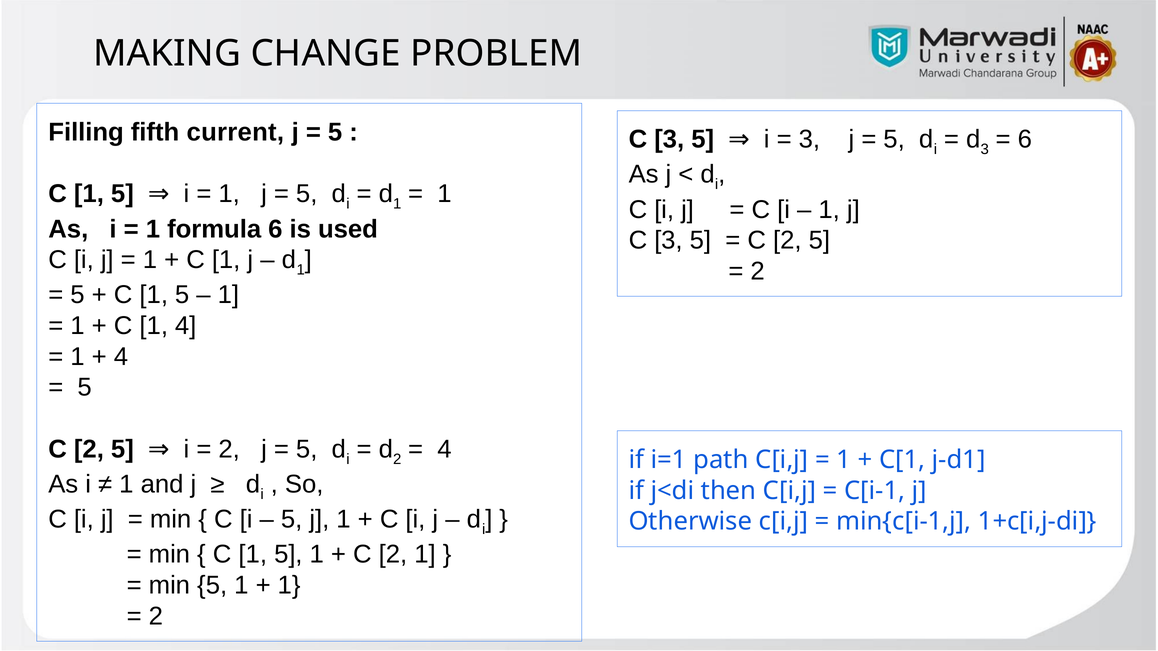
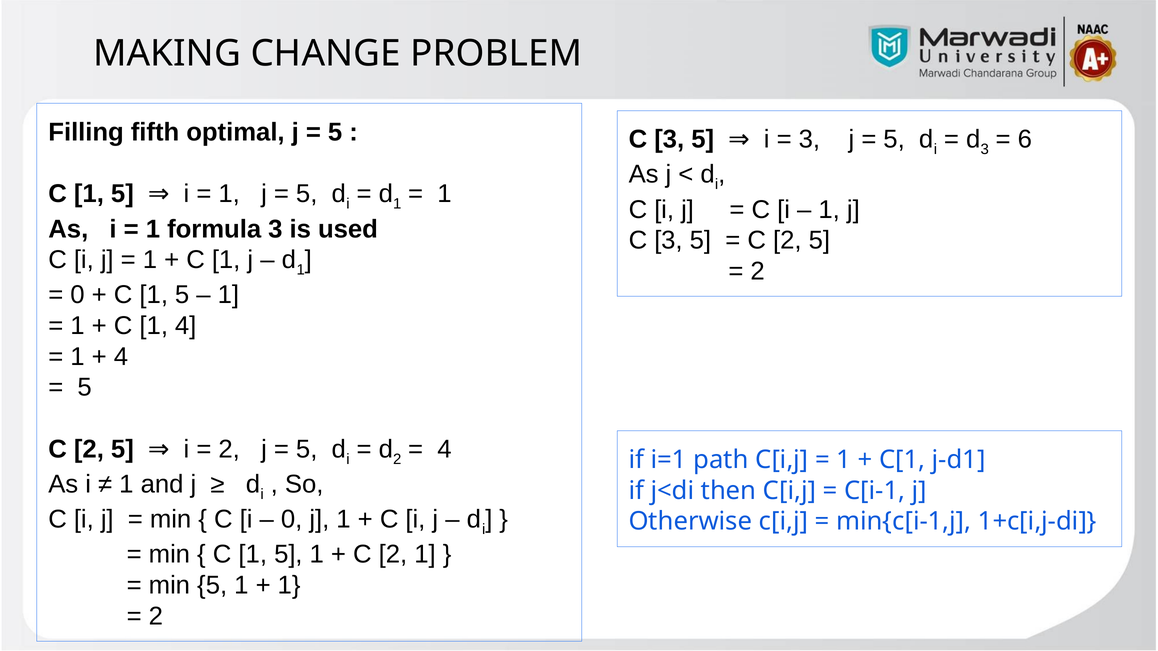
current: current -> optimal
formula 6: 6 -> 3
5 at (78, 295): 5 -> 0
5 at (292, 520): 5 -> 0
